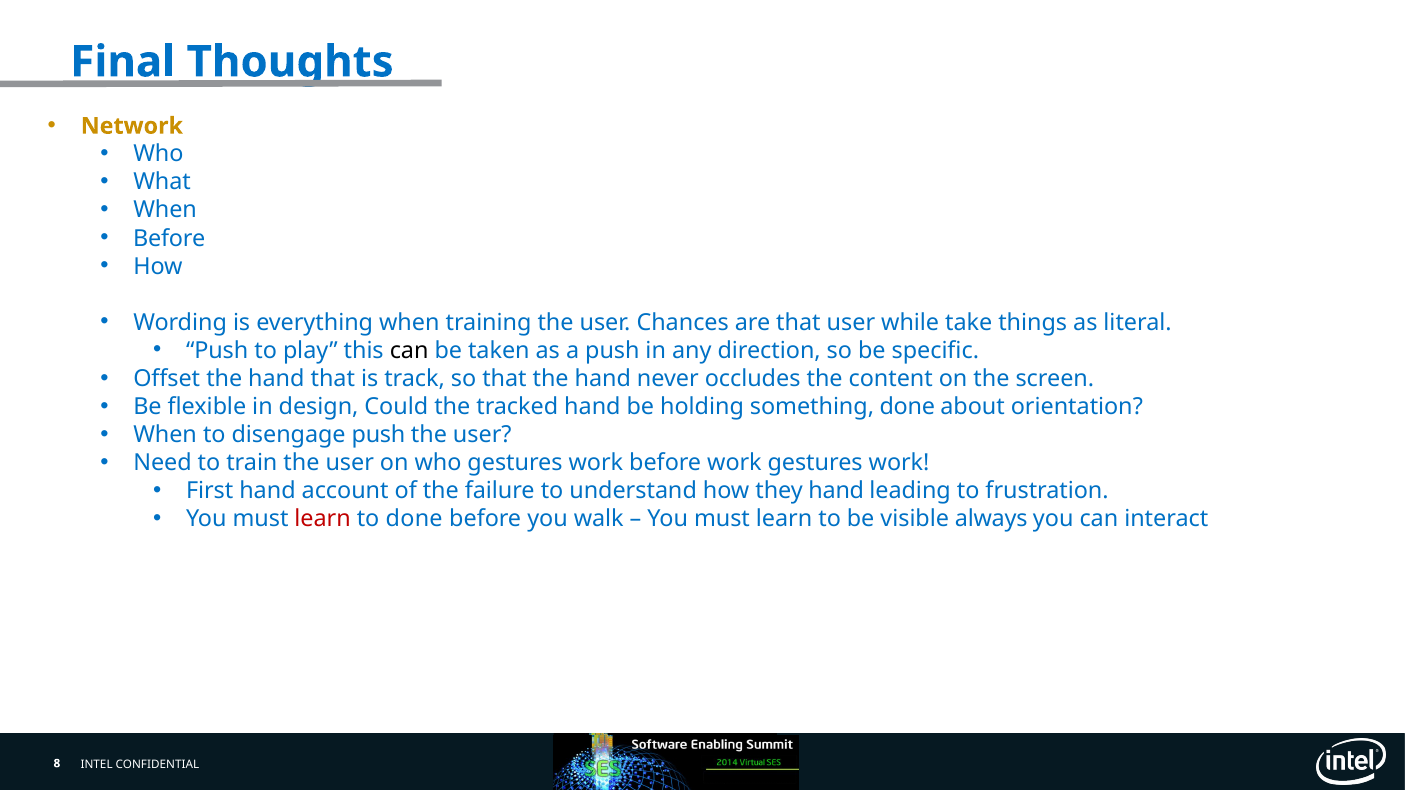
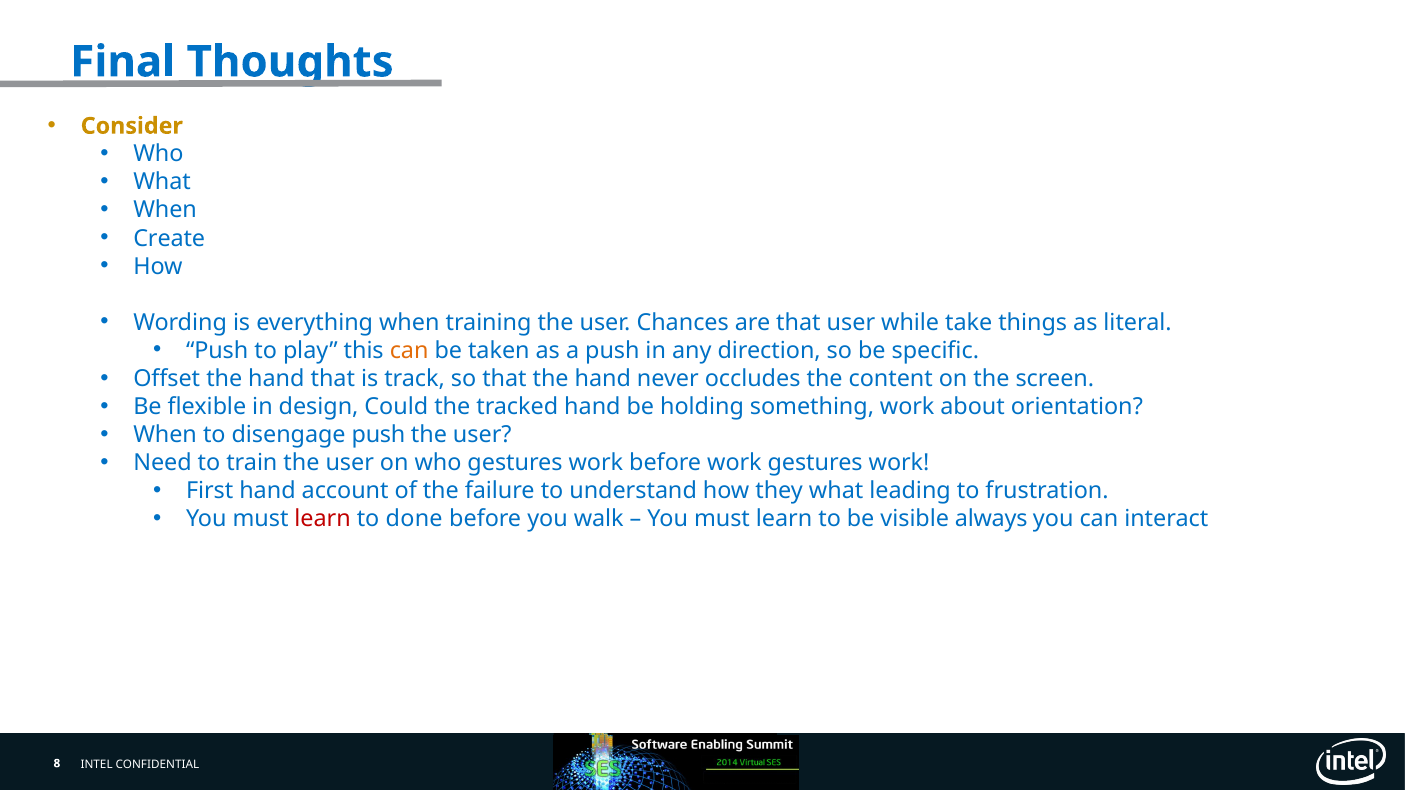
Network: Network -> Consider
Before at (169, 238): Before -> Create
can at (409, 351) colour: black -> orange
something done: done -> work
they hand: hand -> what
